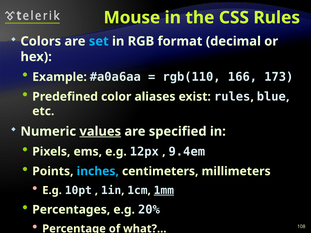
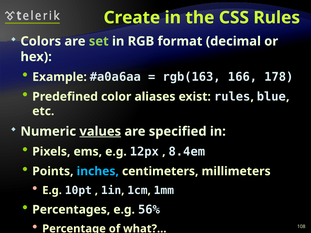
Mouse: Mouse -> Create
set colour: light blue -> light green
rgb(110: rgb(110 -> rgb(163
173: 173 -> 178
9.4em: 9.4em -> 8.4em
1mm underline: present -> none
20%: 20% -> 56%
